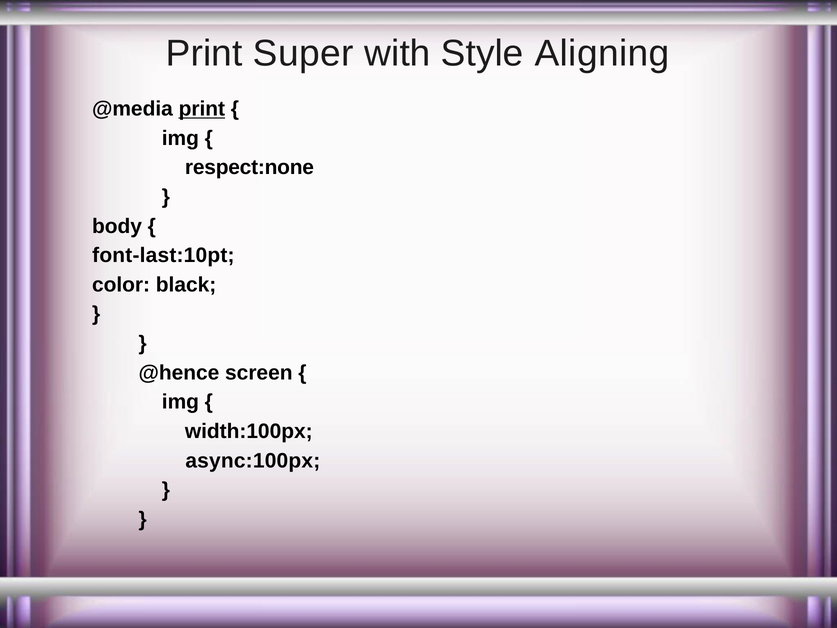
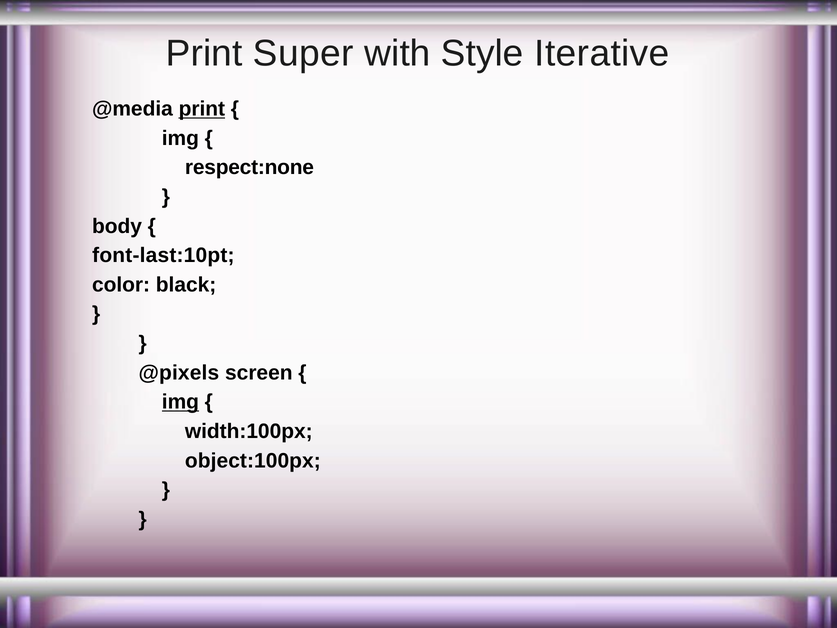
Aligning: Aligning -> Iterative
@hence: @hence -> @pixels
img at (180, 402) underline: none -> present
async:100px: async:100px -> object:100px
